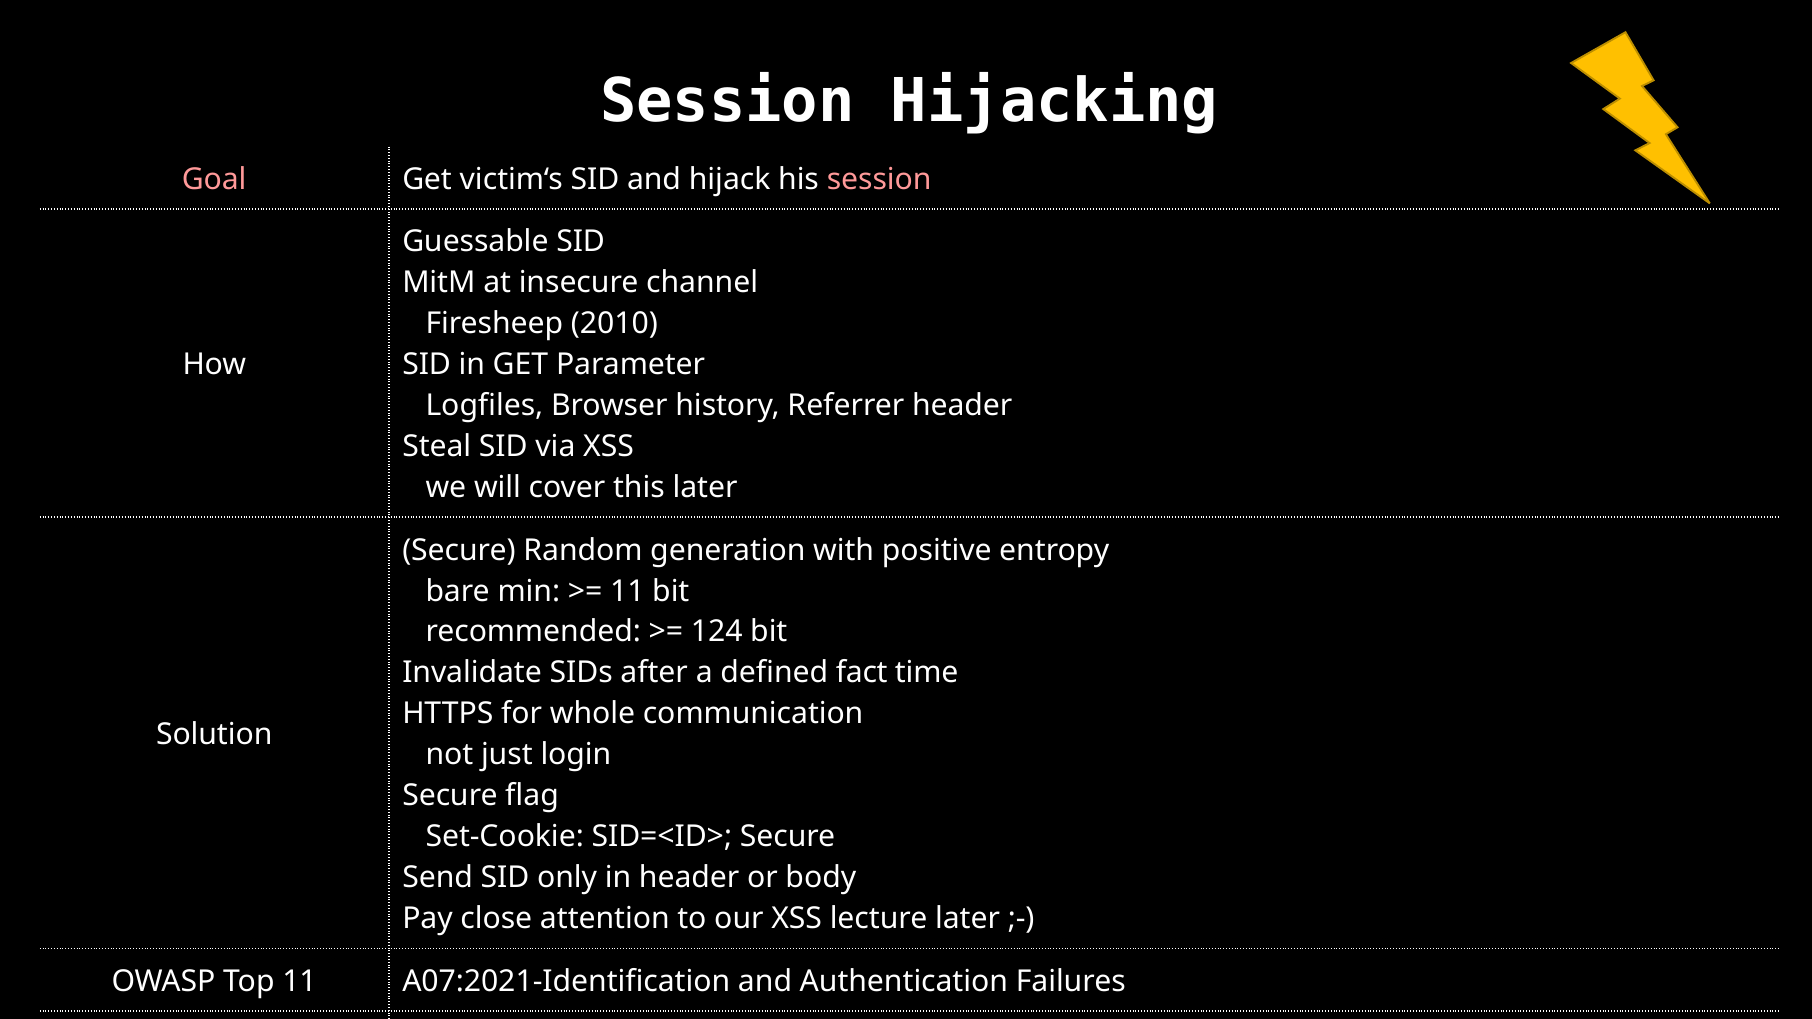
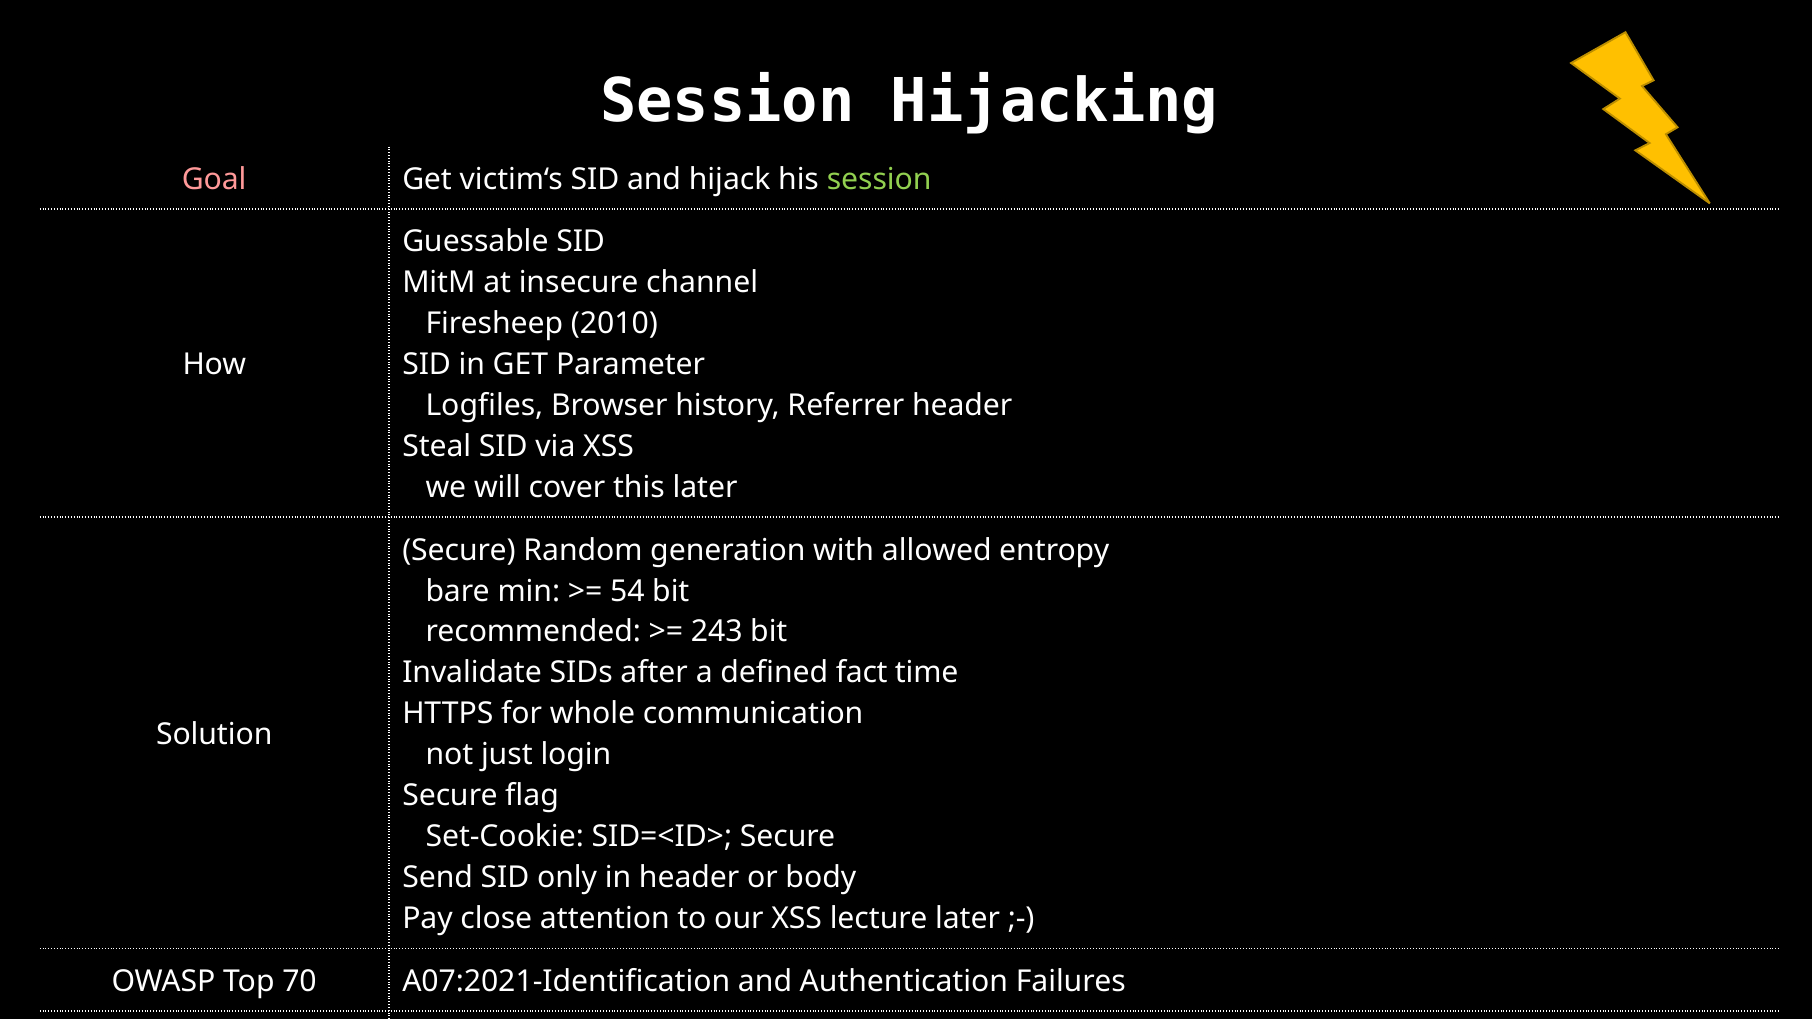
session at (879, 179) colour: pink -> light green
positive: positive -> allowed
11 at (627, 591): 11 -> 54
124: 124 -> 243
Top 11: 11 -> 70
